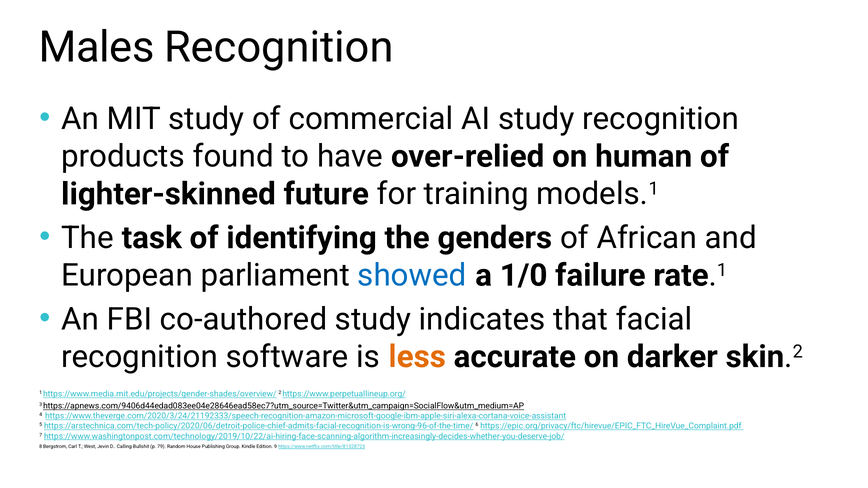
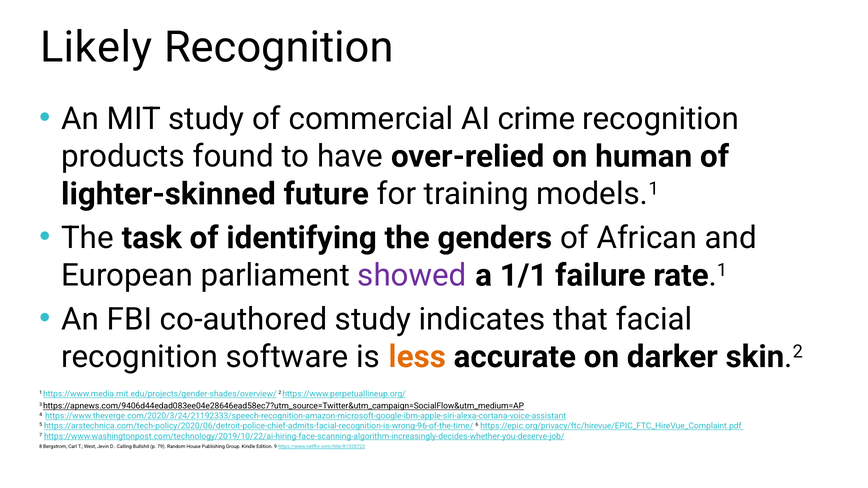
Males: Males -> Likely
AI study: study -> crime
showed colour: blue -> purple
1/0: 1/0 -> 1/1
